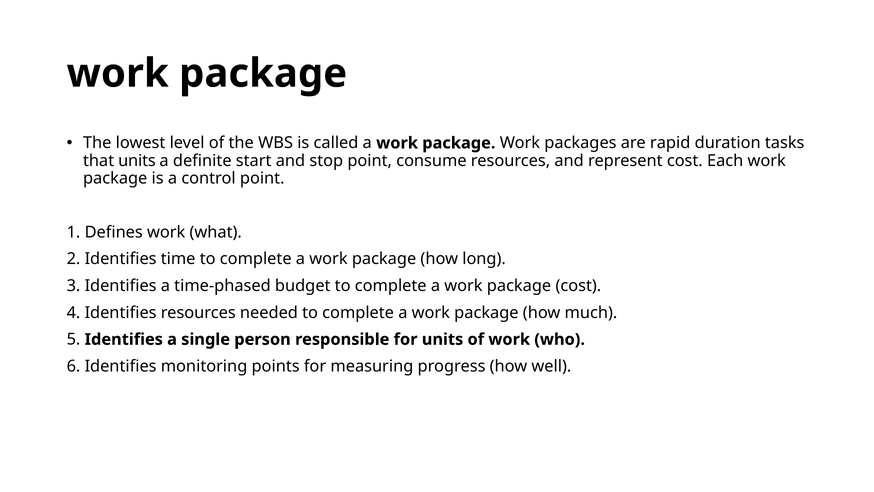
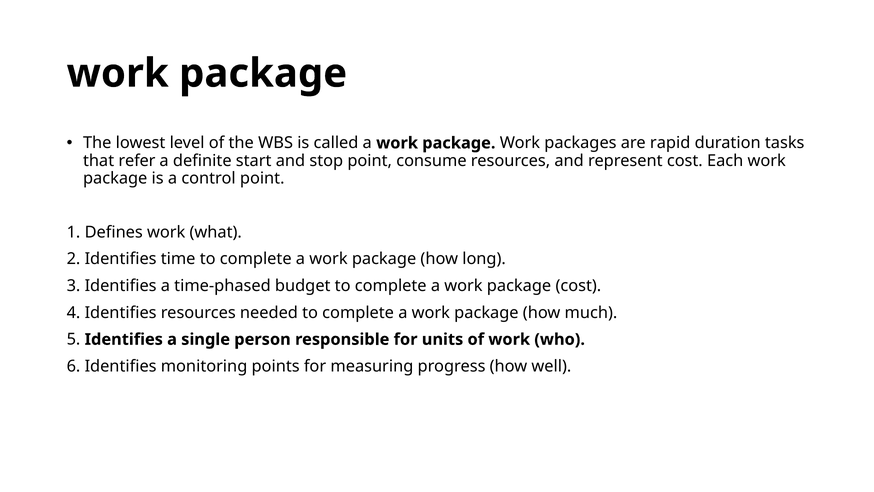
that units: units -> refer
